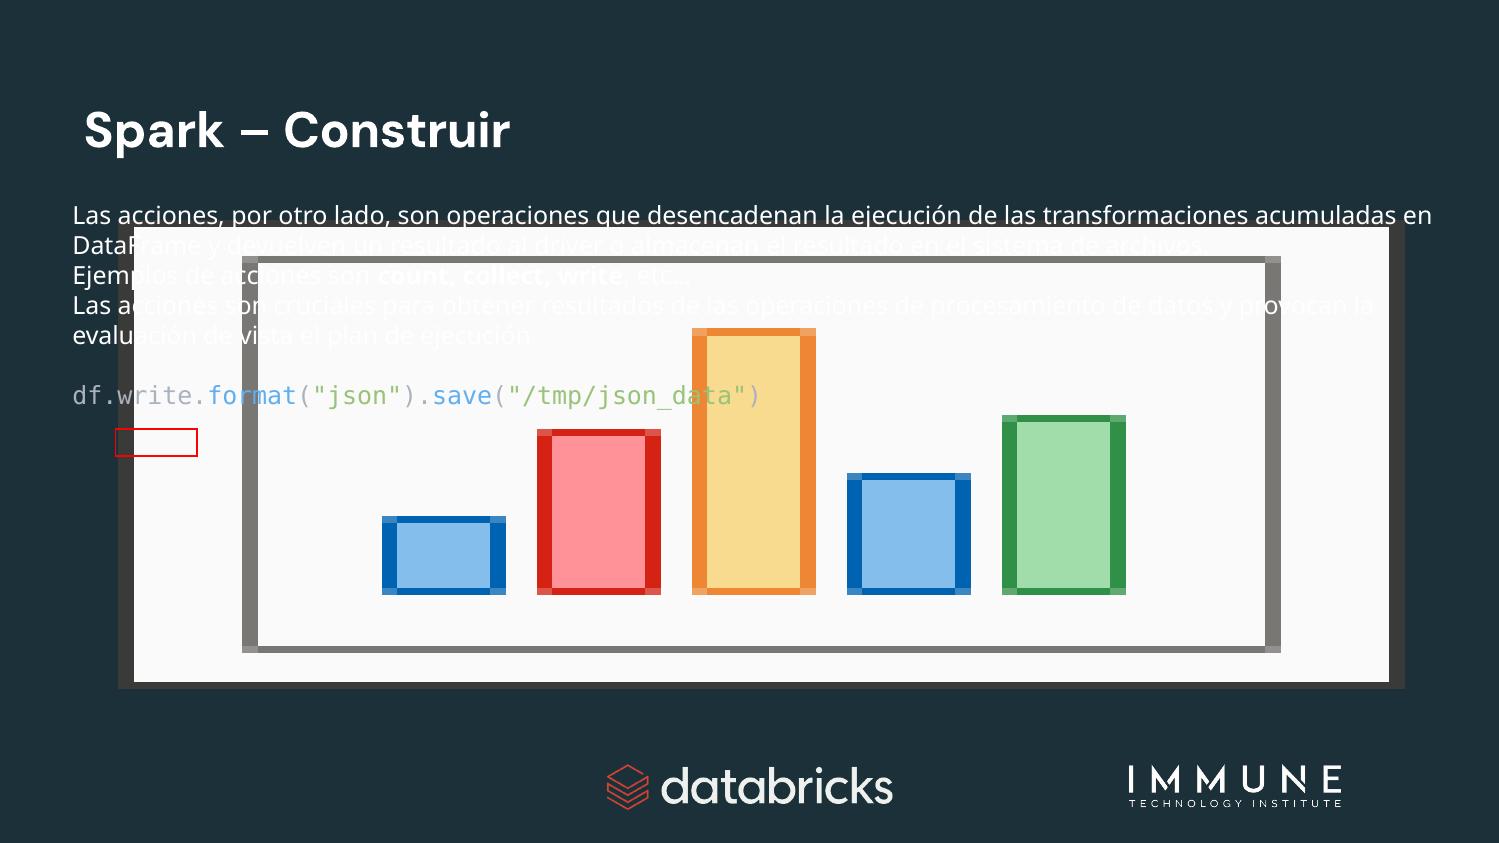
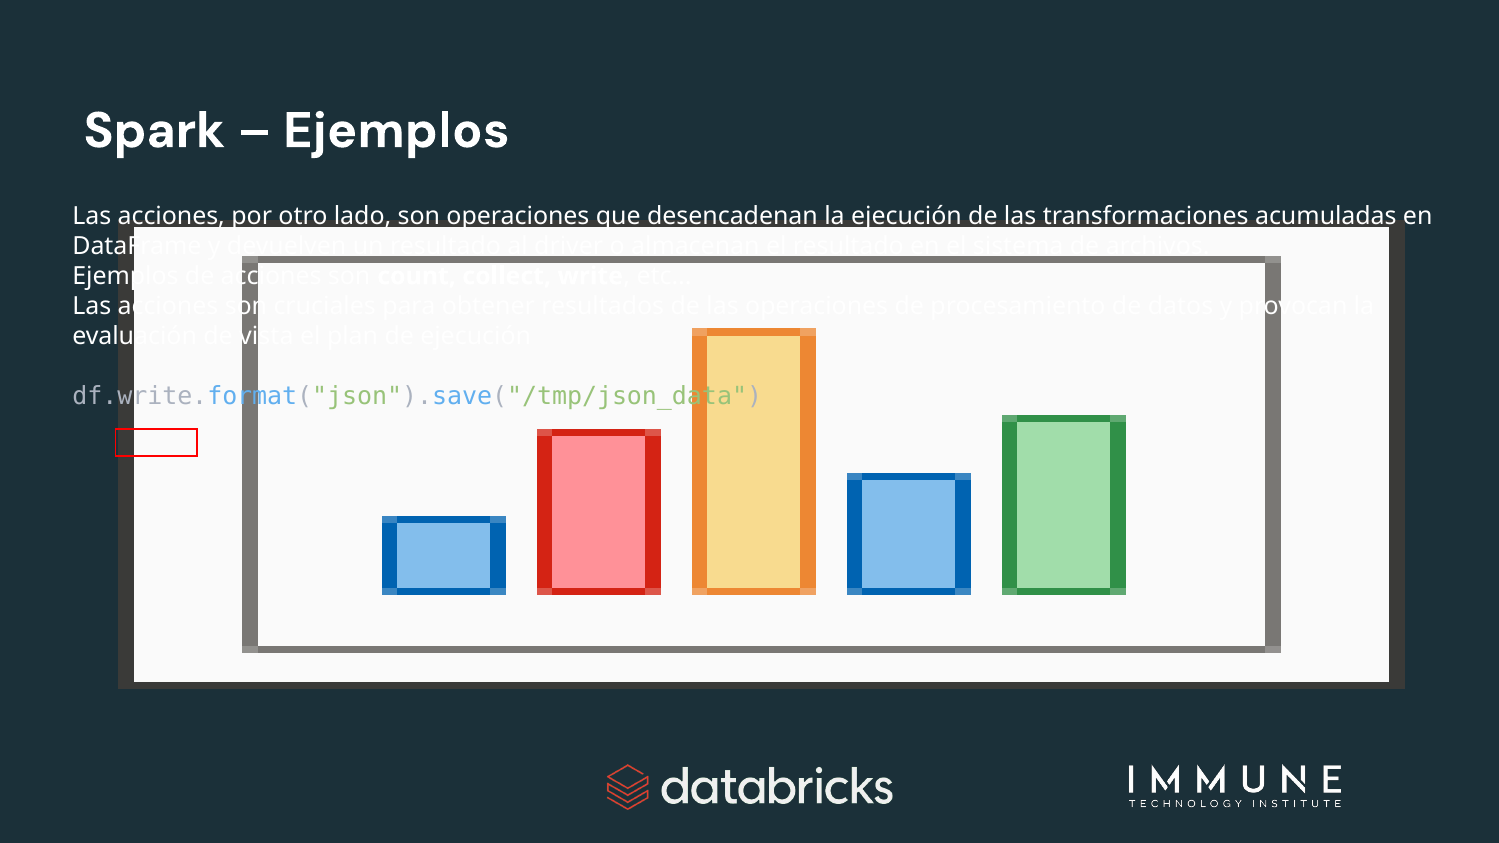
Construir at (397, 131): Construir -> Ejemplos
